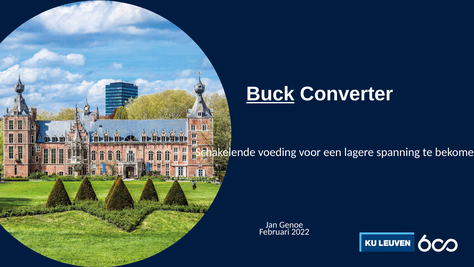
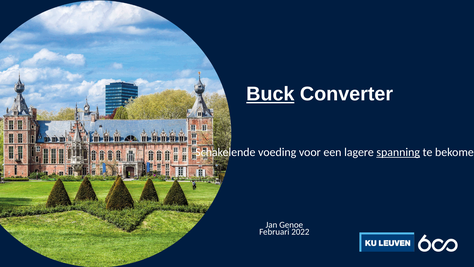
spanning underline: none -> present
